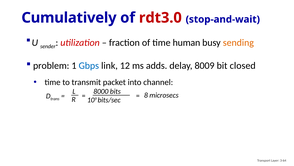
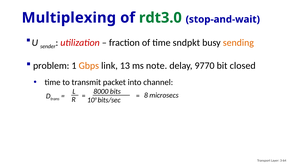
Cumulatively: Cumulatively -> Multiplexing
rdt3.0 colour: red -> green
human: human -> sndpkt
Gbps colour: blue -> orange
12: 12 -> 13
adds: adds -> note
8009: 8009 -> 9770
